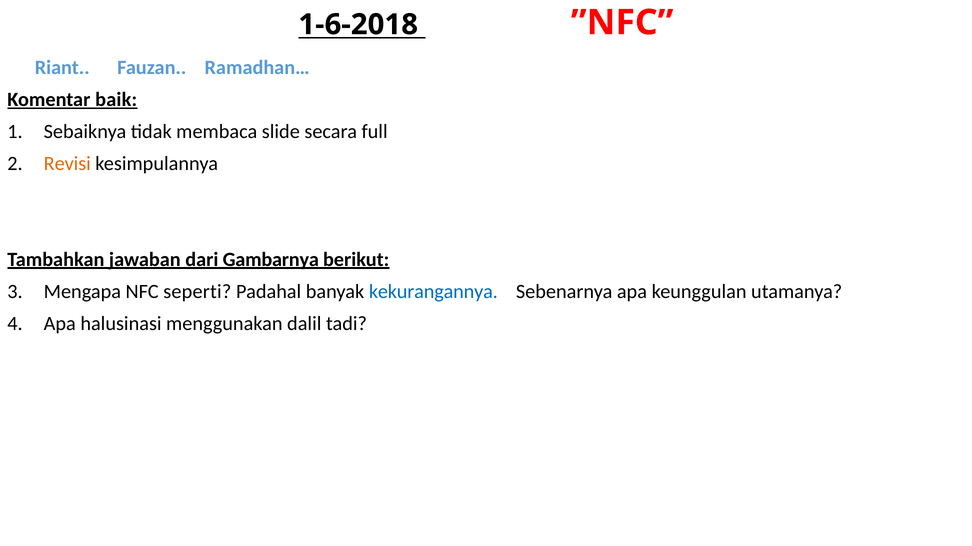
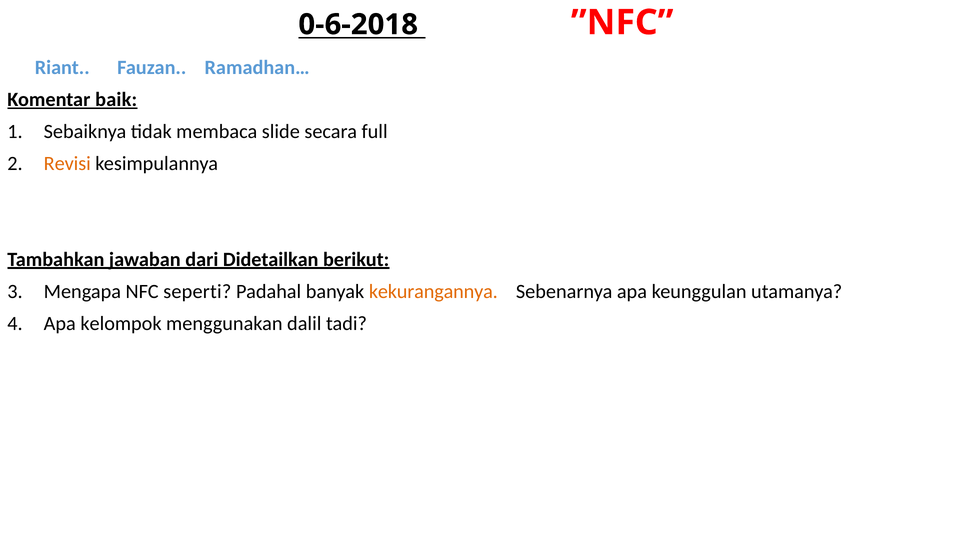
1-6-2018: 1-6-2018 -> 0-6-2018
Gambarnya: Gambarnya -> Didetailkan
kekurangannya colour: blue -> orange
halusinasi: halusinasi -> kelompok
